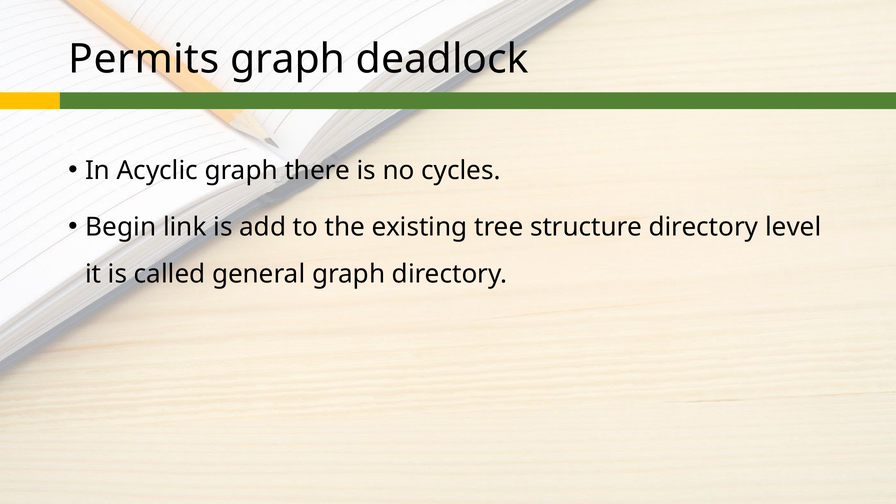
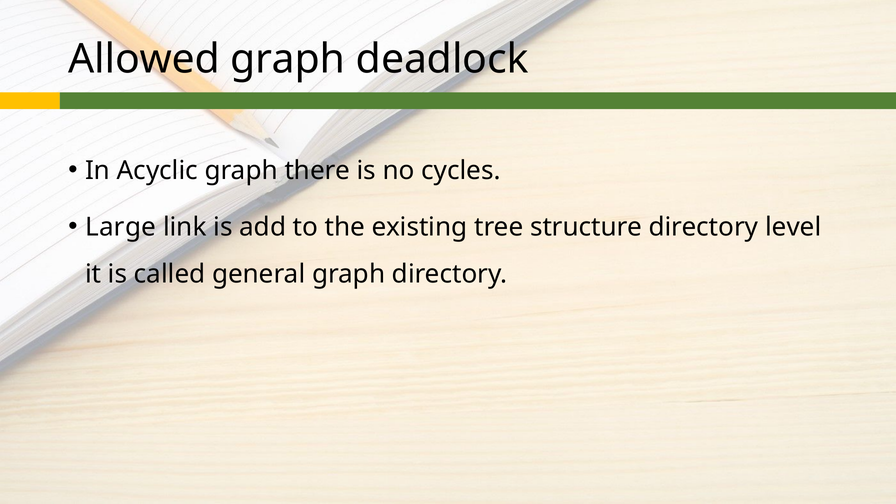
Permits: Permits -> Allowed
Begin: Begin -> Large
